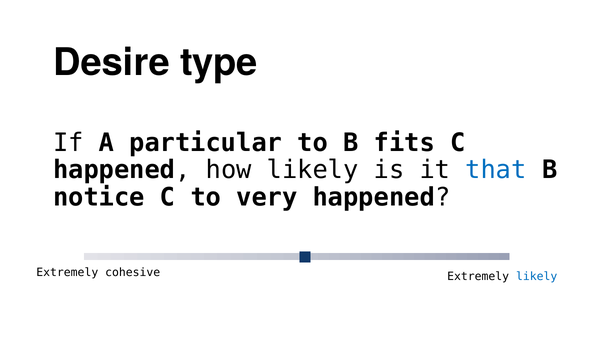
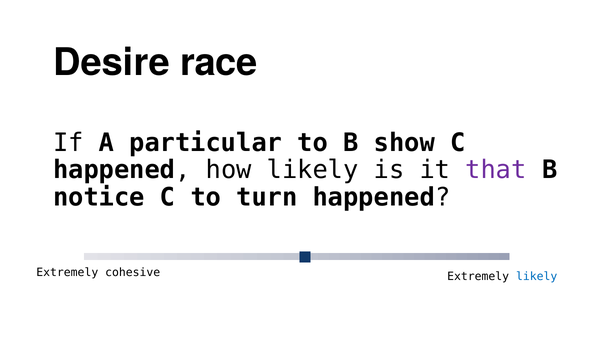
type: type -> race
fits: fits -> show
that colour: blue -> purple
very: very -> turn
